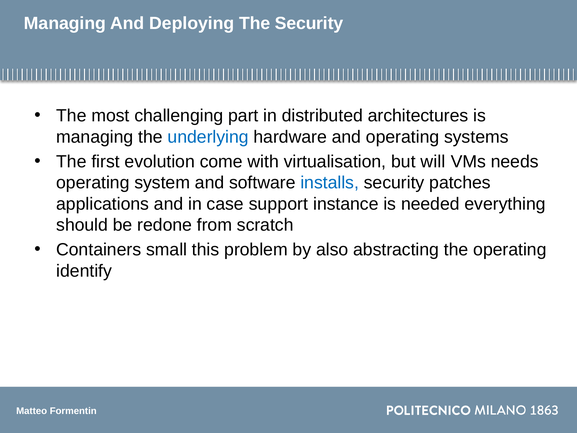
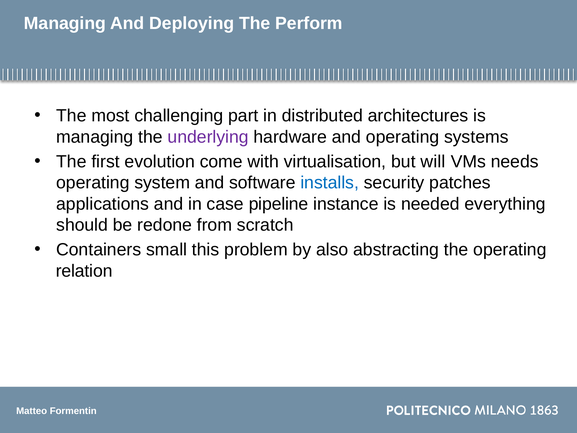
The Security: Security -> Perform
underlying colour: blue -> purple
support: support -> pipeline
identify: identify -> relation
